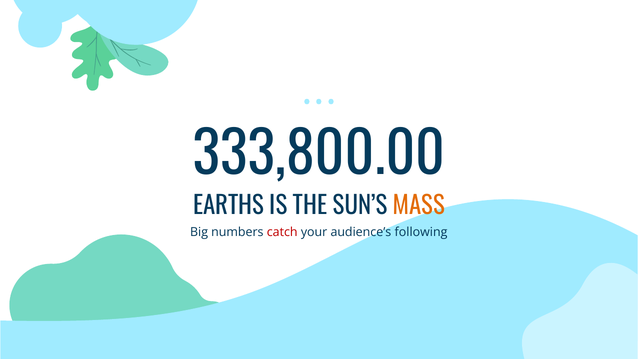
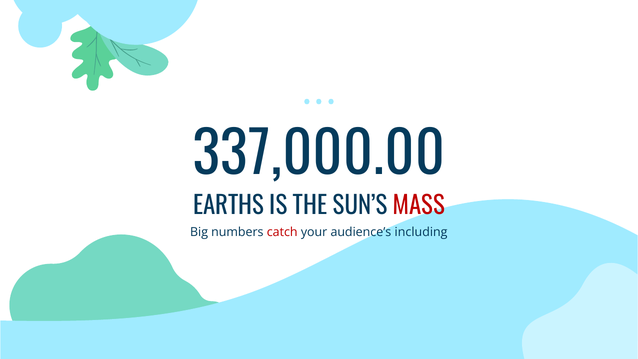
333,800.00: 333,800.00 -> 337,000.00
MASS colour: orange -> red
following: following -> including
